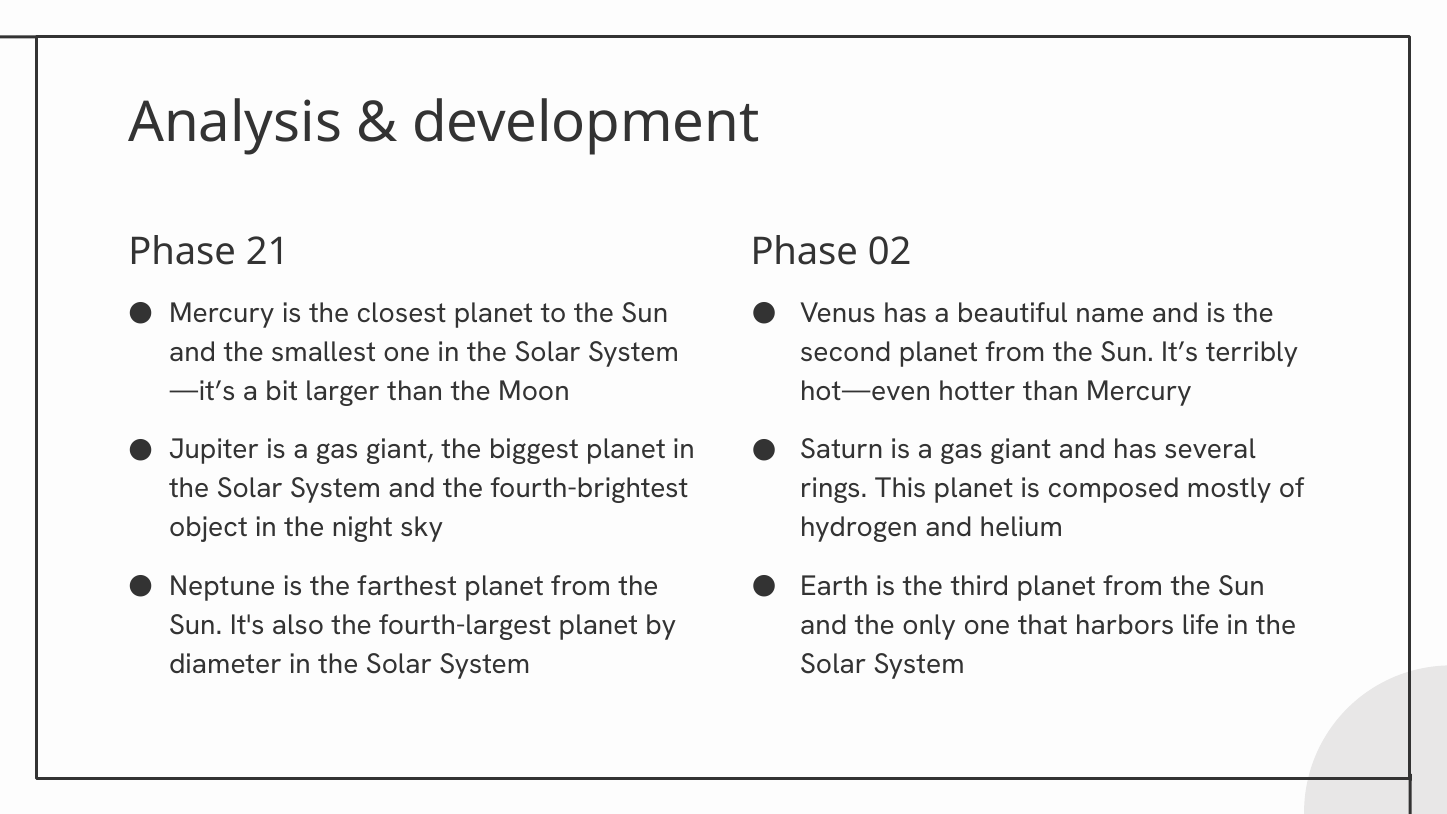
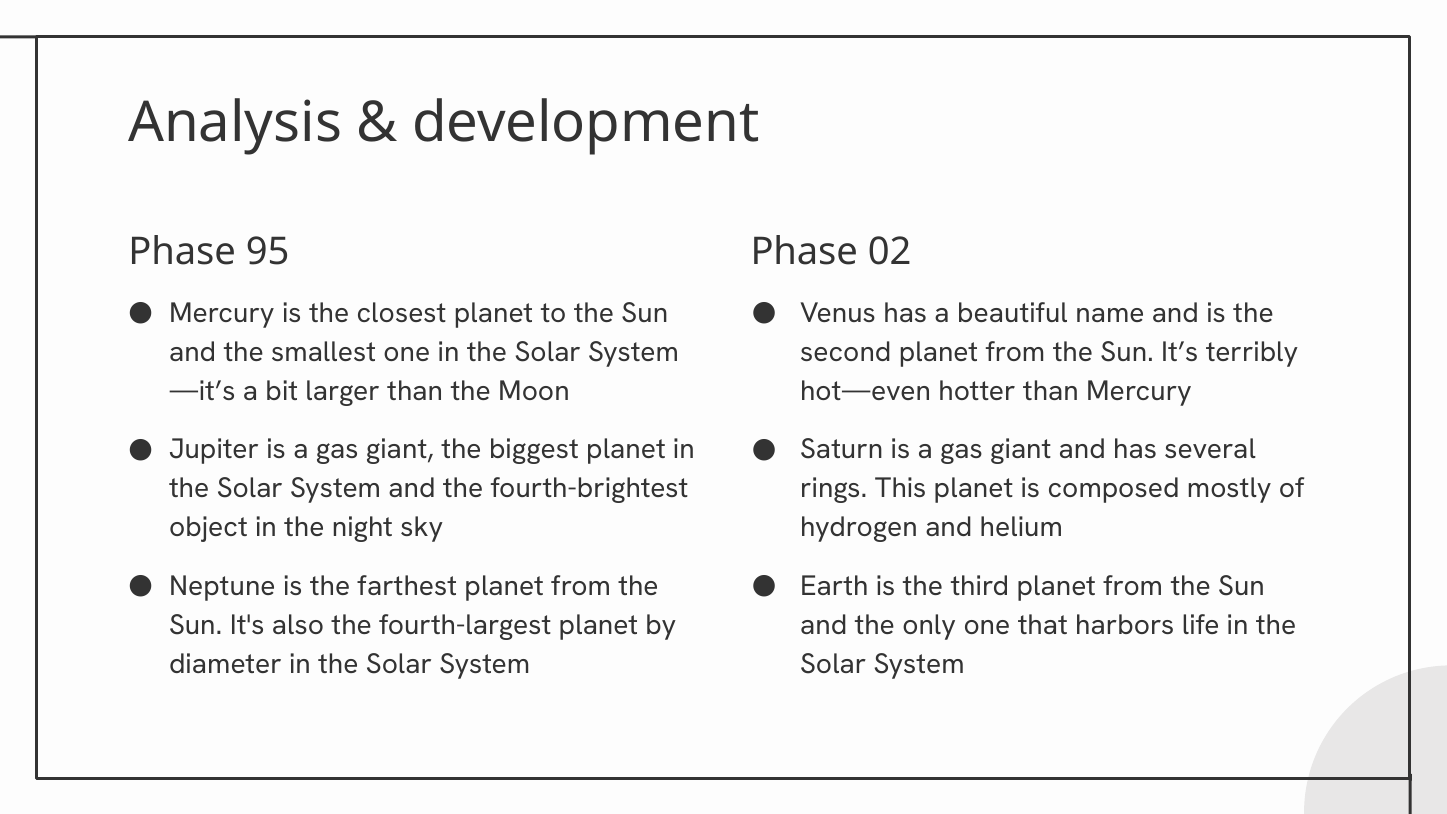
21: 21 -> 95
